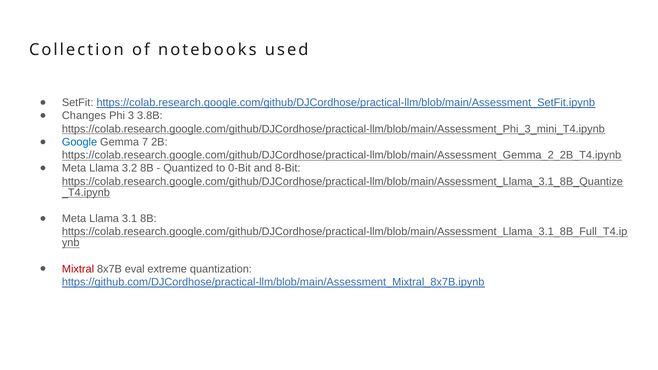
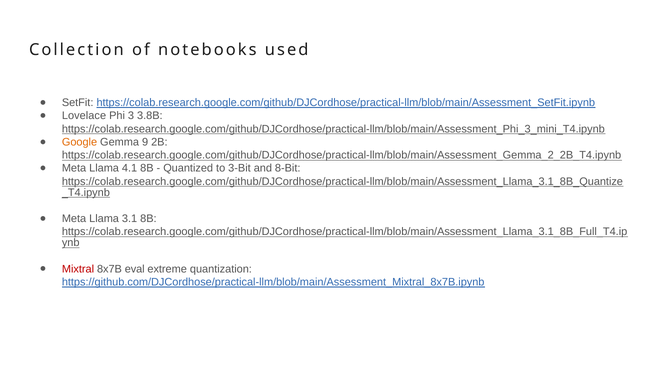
Changes: Changes -> Lovelace
Google colour: blue -> orange
7: 7 -> 9
3.2: 3.2 -> 4.1
0-Bit: 0-Bit -> 3-Bit
